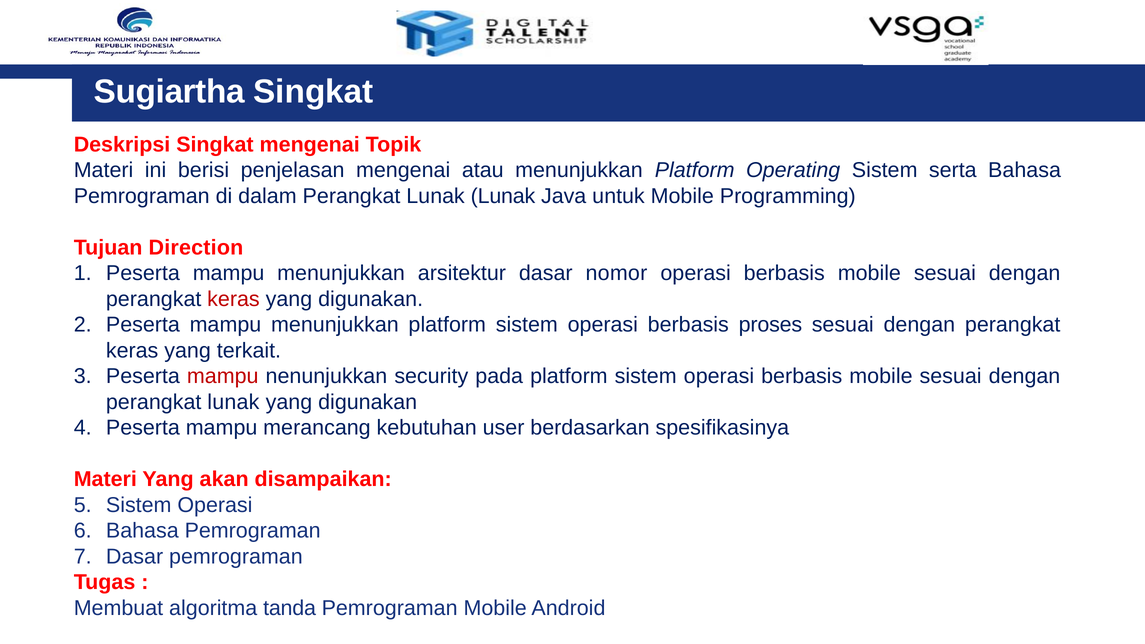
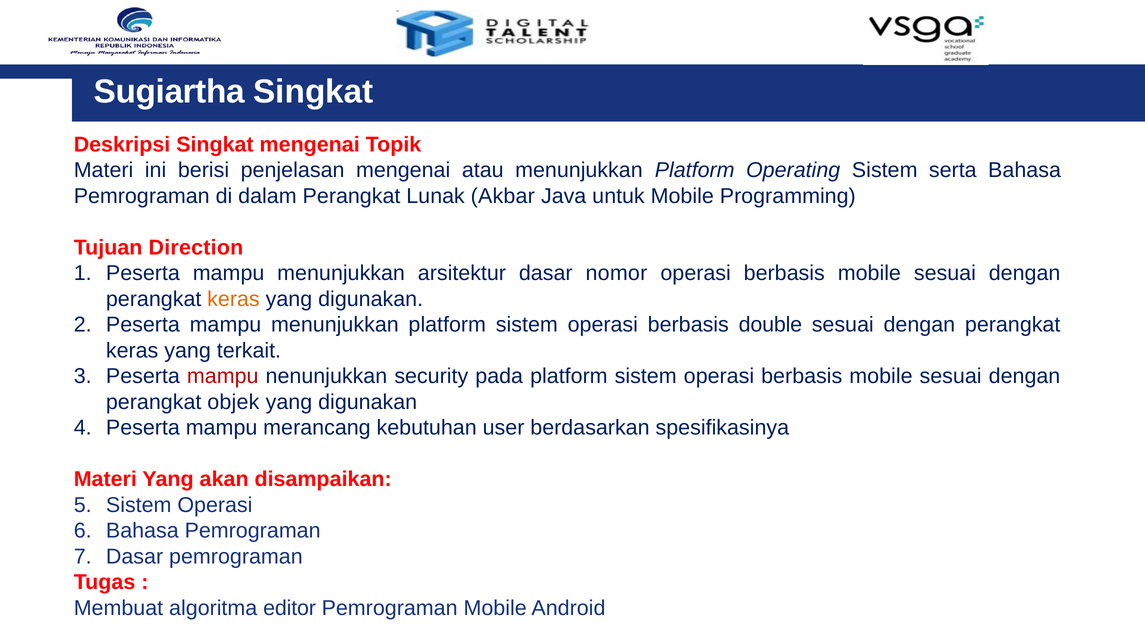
Lunak Lunak: Lunak -> Akbar
keras at (233, 299) colour: red -> orange
proses: proses -> double
lunak at (233, 402): lunak -> objek
tanda: tanda -> editor
